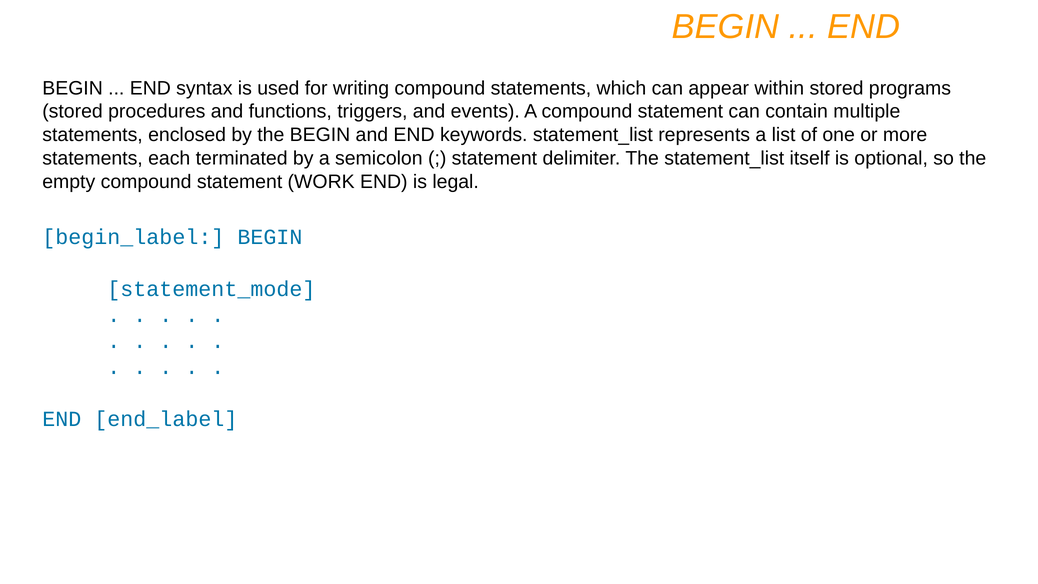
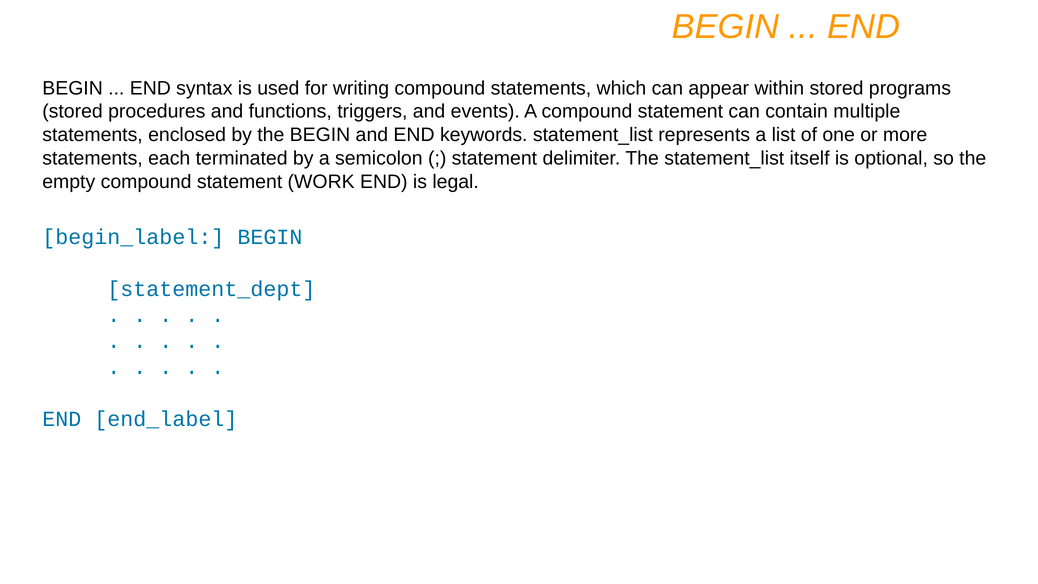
statement_mode: statement_mode -> statement_dept
